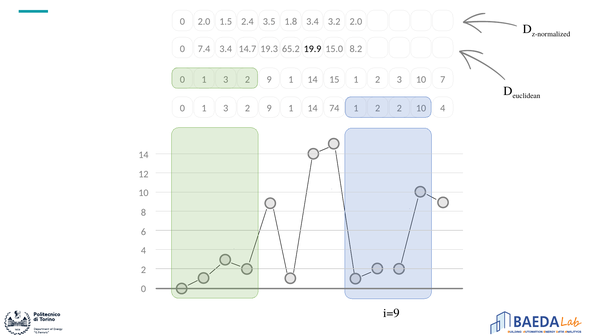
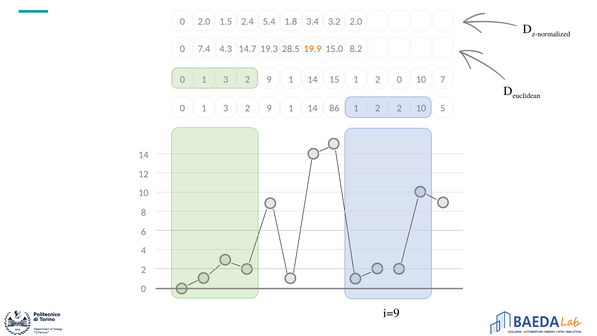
3.5: 3.5 -> 5.4
7.4 3.4: 3.4 -> 4.3
65.2: 65.2 -> 28.5
19.9 colour: black -> orange
2 3: 3 -> 0
74: 74 -> 86
4 at (443, 108): 4 -> 5
